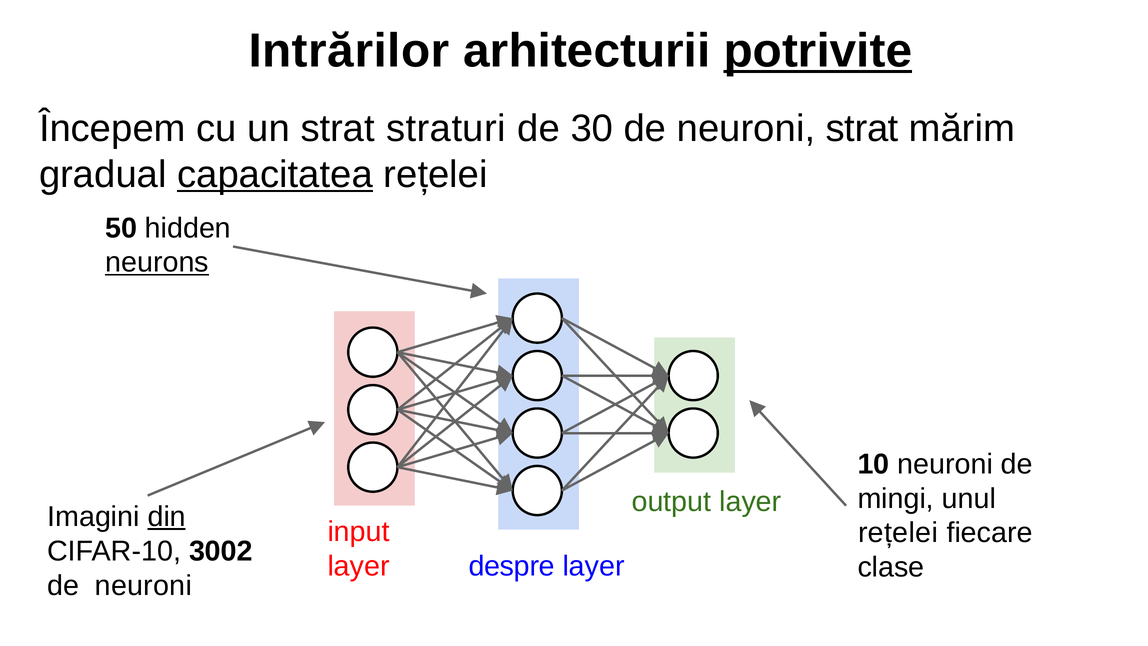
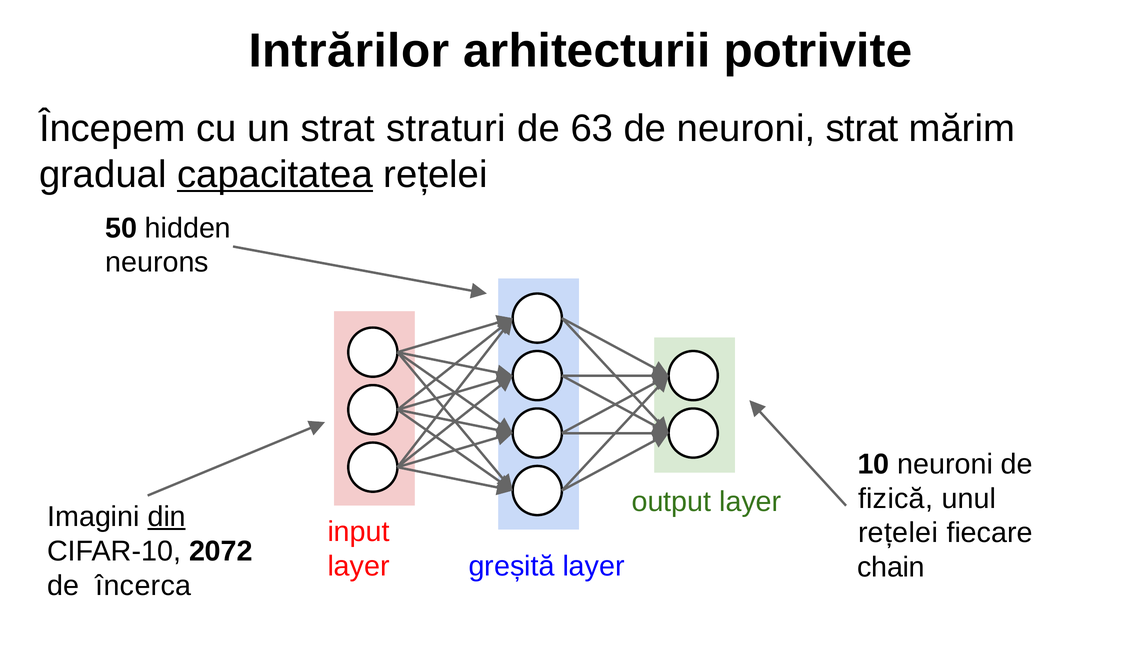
potrivite underline: present -> none
30: 30 -> 63
neurons underline: present -> none
mingi: mingi -> fizică
3002: 3002 -> 2072
despre: despre -> greșită
clase: clase -> chain
neuroni at (143, 585): neuroni -> încerca
